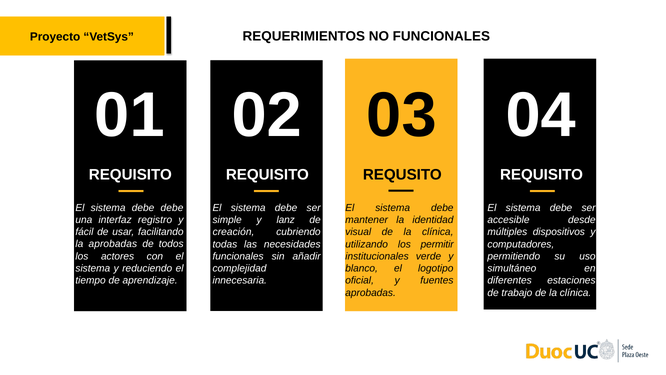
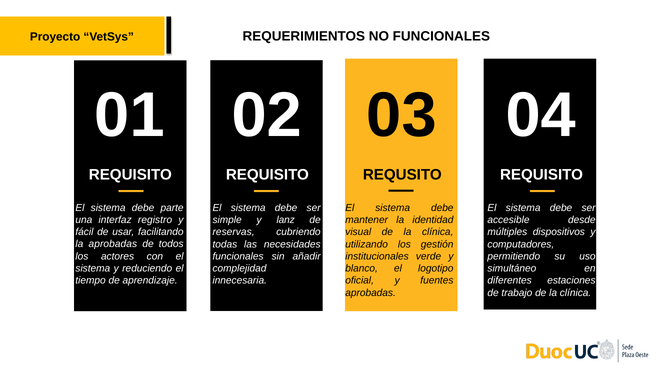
debe debe: debe -> parte
creación: creación -> reservas
permitir: permitir -> gestión
